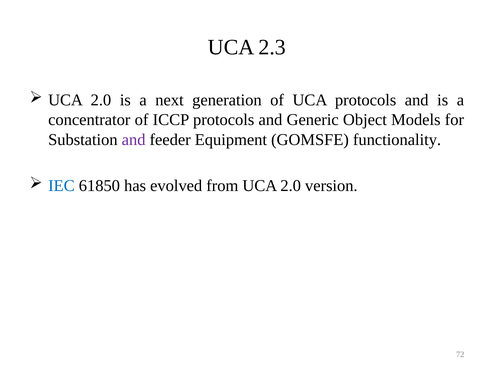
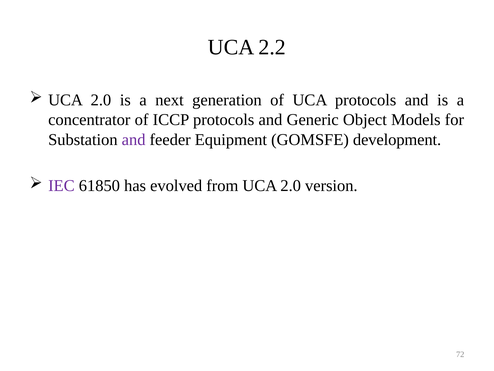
2.3: 2.3 -> 2.2
functionality: functionality -> development
IEC colour: blue -> purple
